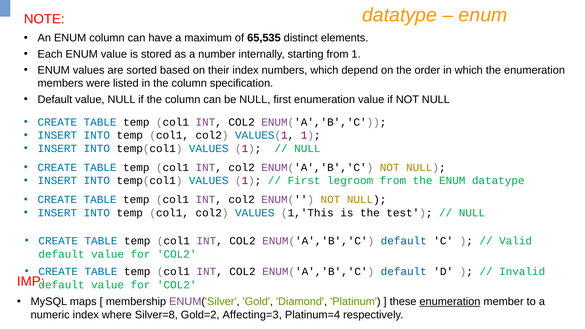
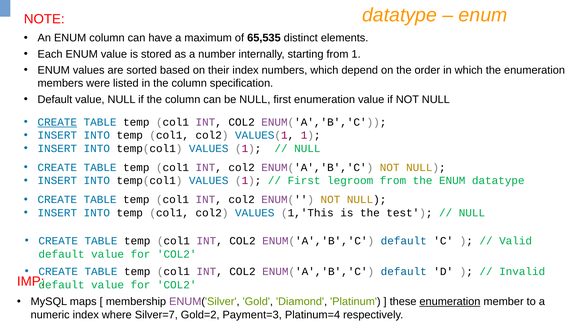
CREATE at (57, 122) underline: none -> present
Silver=8: Silver=8 -> Silver=7
Affecting=3: Affecting=3 -> Payment=3
